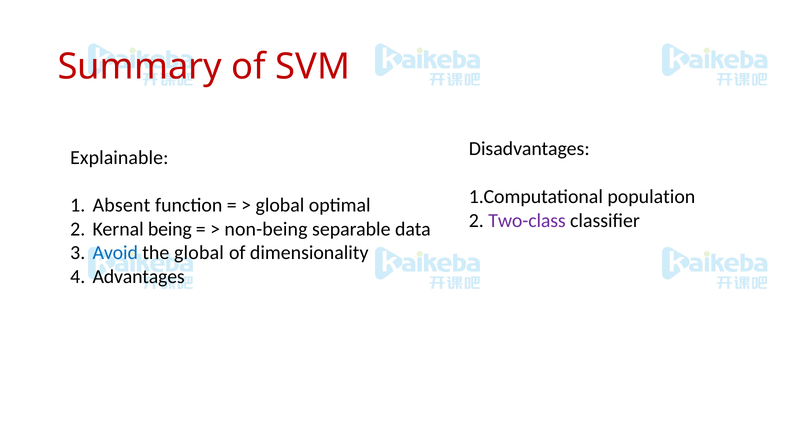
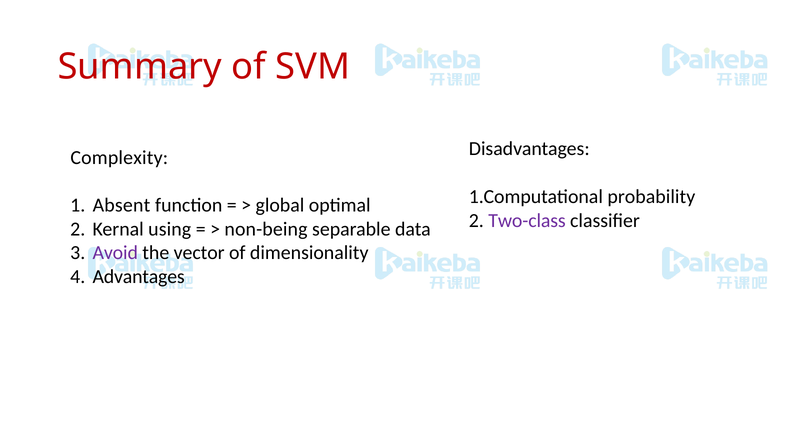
Explainable: Explainable -> Complexity
population: population -> probability
being: being -> using
Avoid colour: blue -> purple
the global: global -> vector
